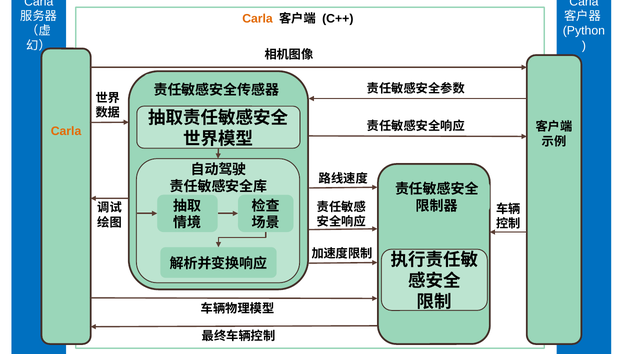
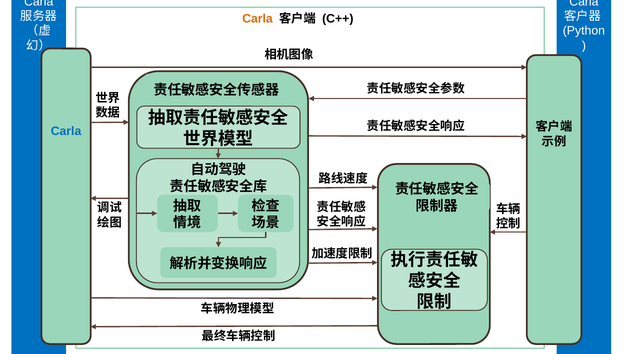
Carla at (66, 131) colour: orange -> blue
